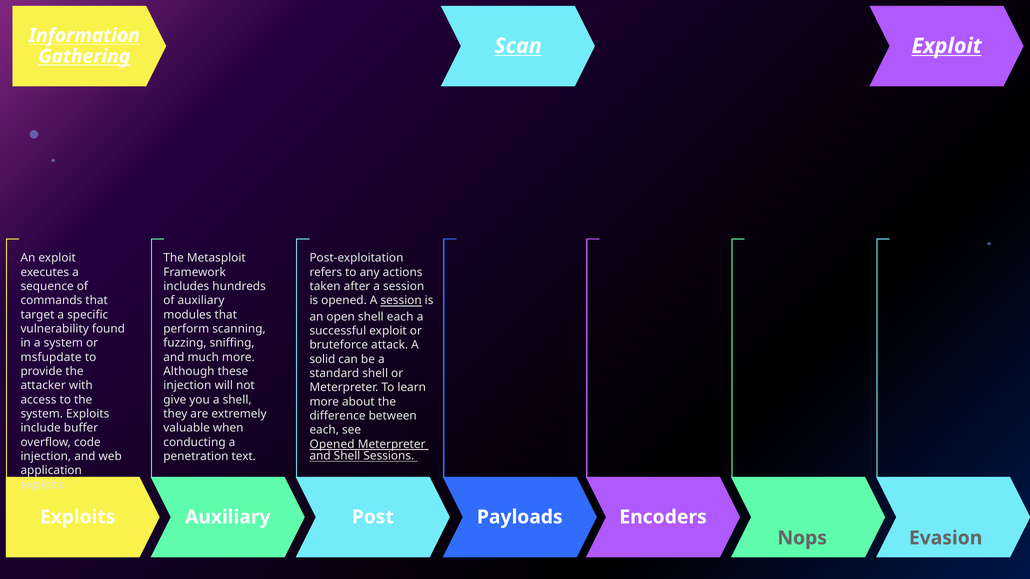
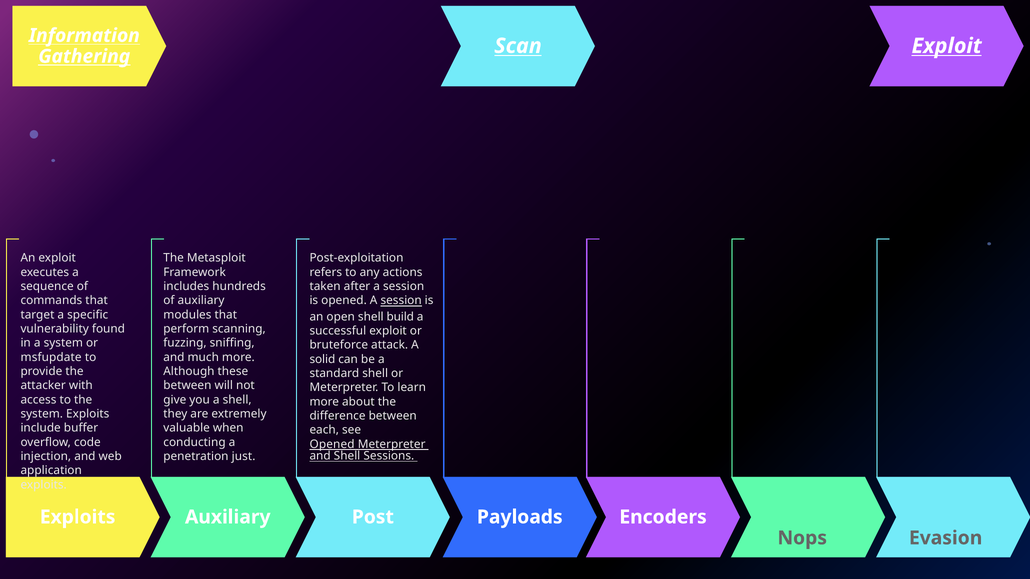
shell each: each -> build
injection at (187, 386): injection -> between
text: text -> just
